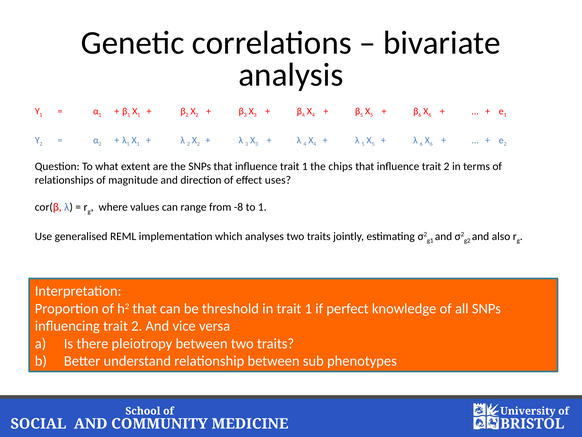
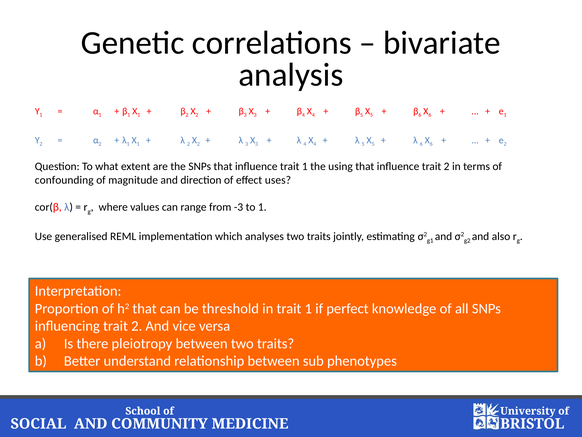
chips: chips -> using
relationships: relationships -> confounding
-8: -8 -> -3
